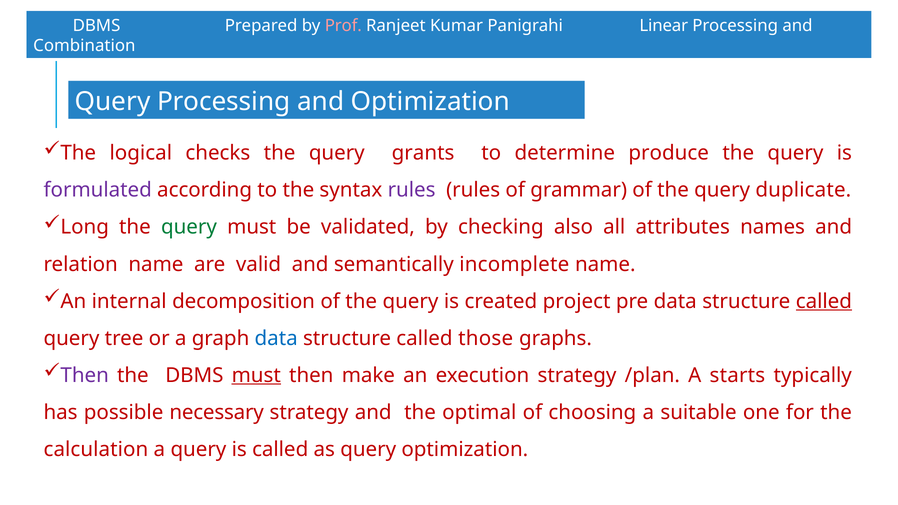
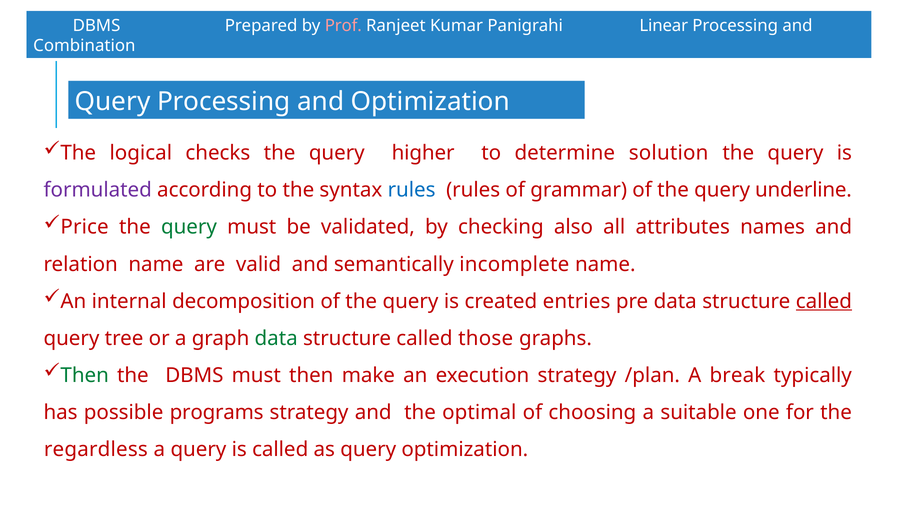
grants: grants -> higher
produce: produce -> solution
rules at (412, 190) colour: purple -> blue
duplicate: duplicate -> underline
Long: Long -> Price
project: project -> entries
data at (276, 338) colour: blue -> green
Then at (85, 375) colour: purple -> green
must at (256, 375) underline: present -> none
starts: starts -> break
necessary: necessary -> programs
calculation: calculation -> regardless
